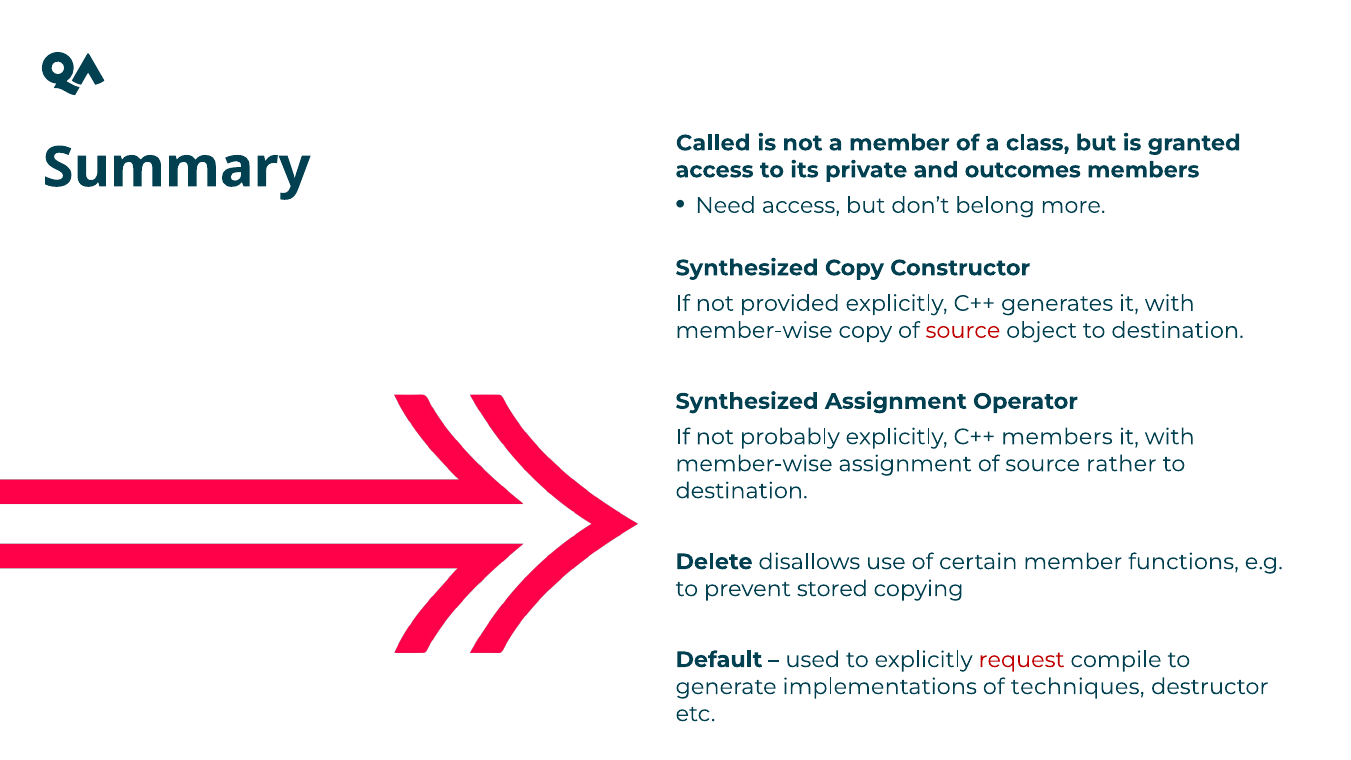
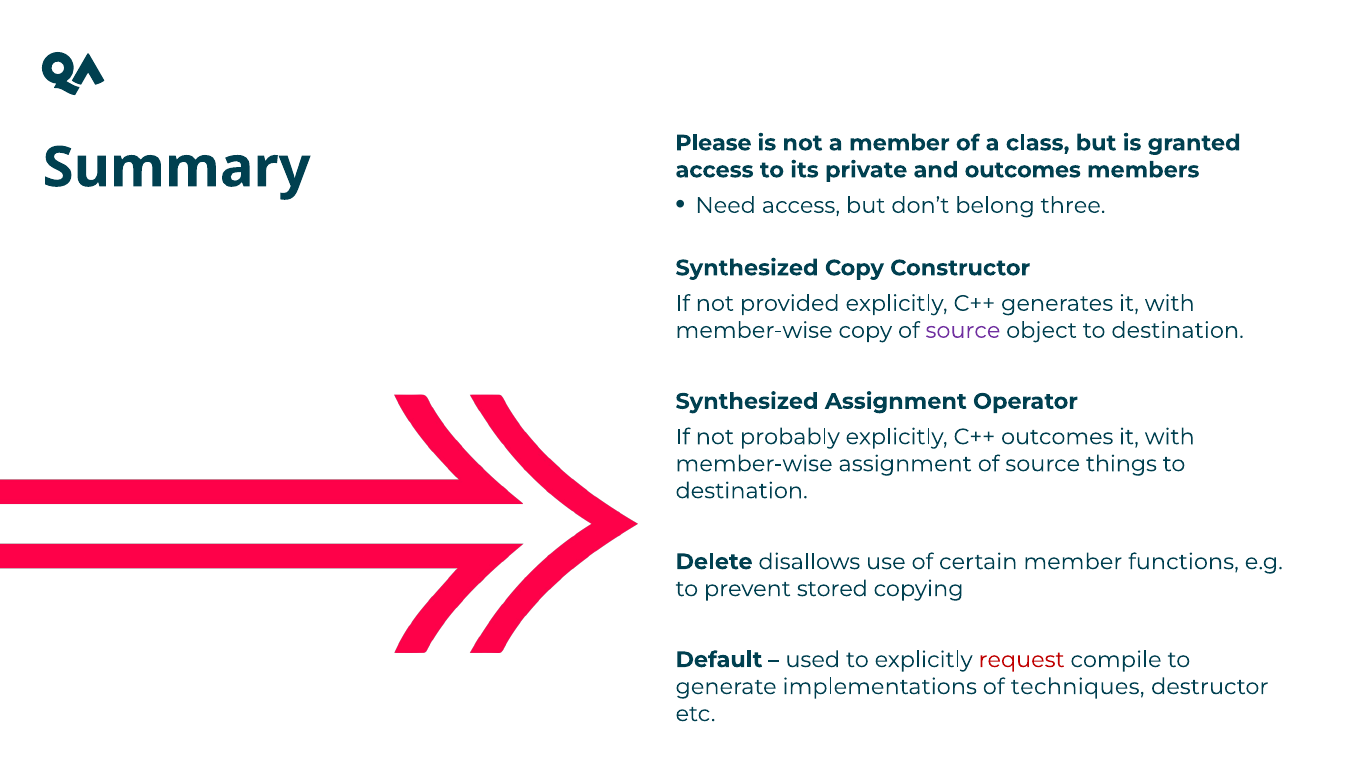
Called: Called -> Please
more: more -> three
source at (963, 330) colour: red -> purple
C++ members: members -> outcomes
rather: rather -> things
